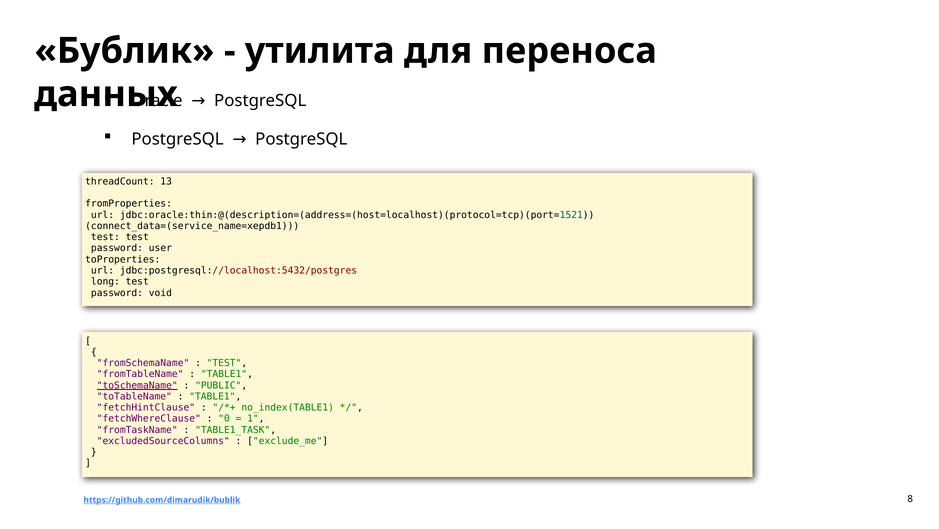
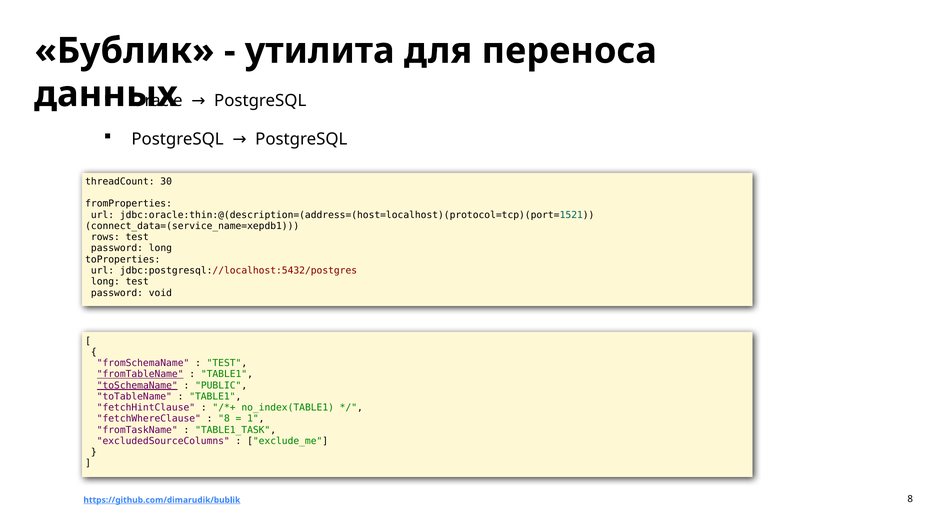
13: 13 -> 30
test at (105, 237): test -> rows
password user: user -> long
fromTableName underline: none -> present
0 at (224, 419): 0 -> 8
